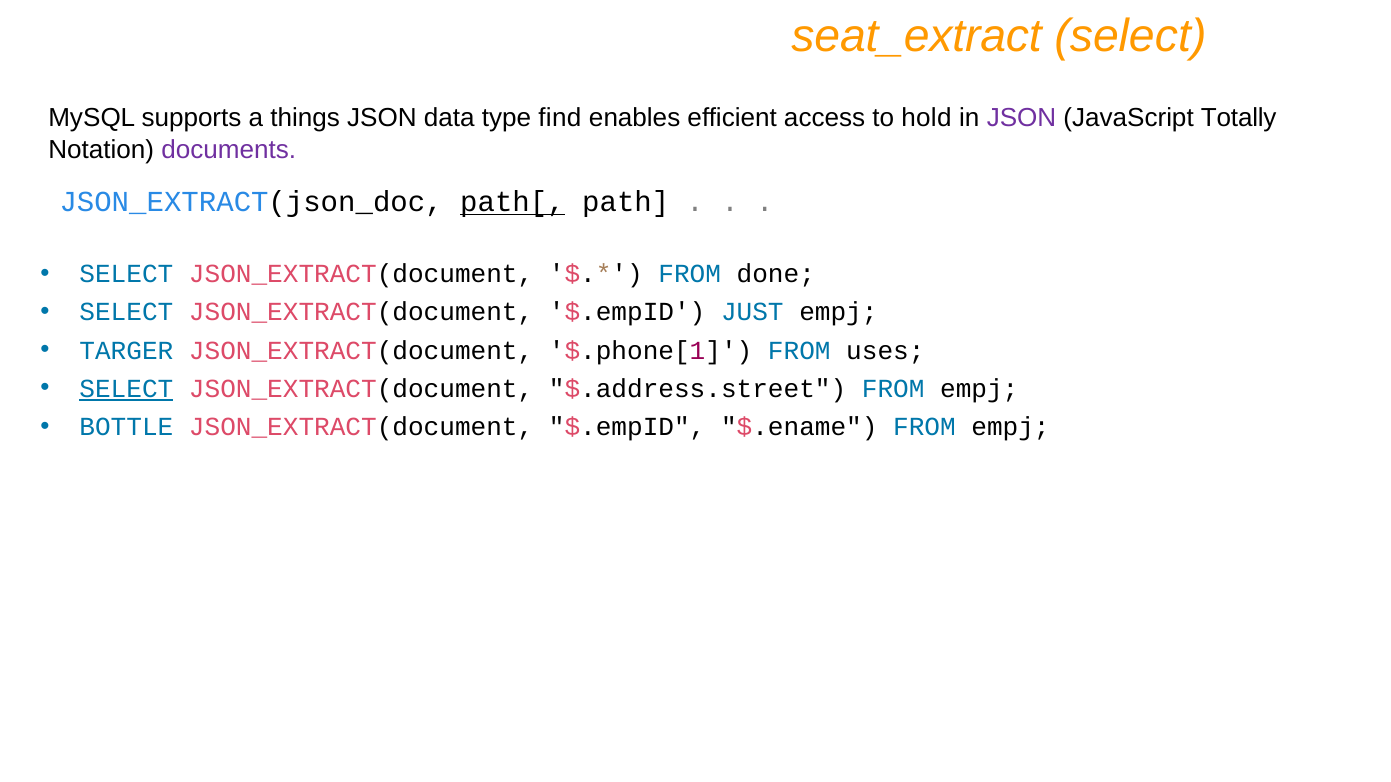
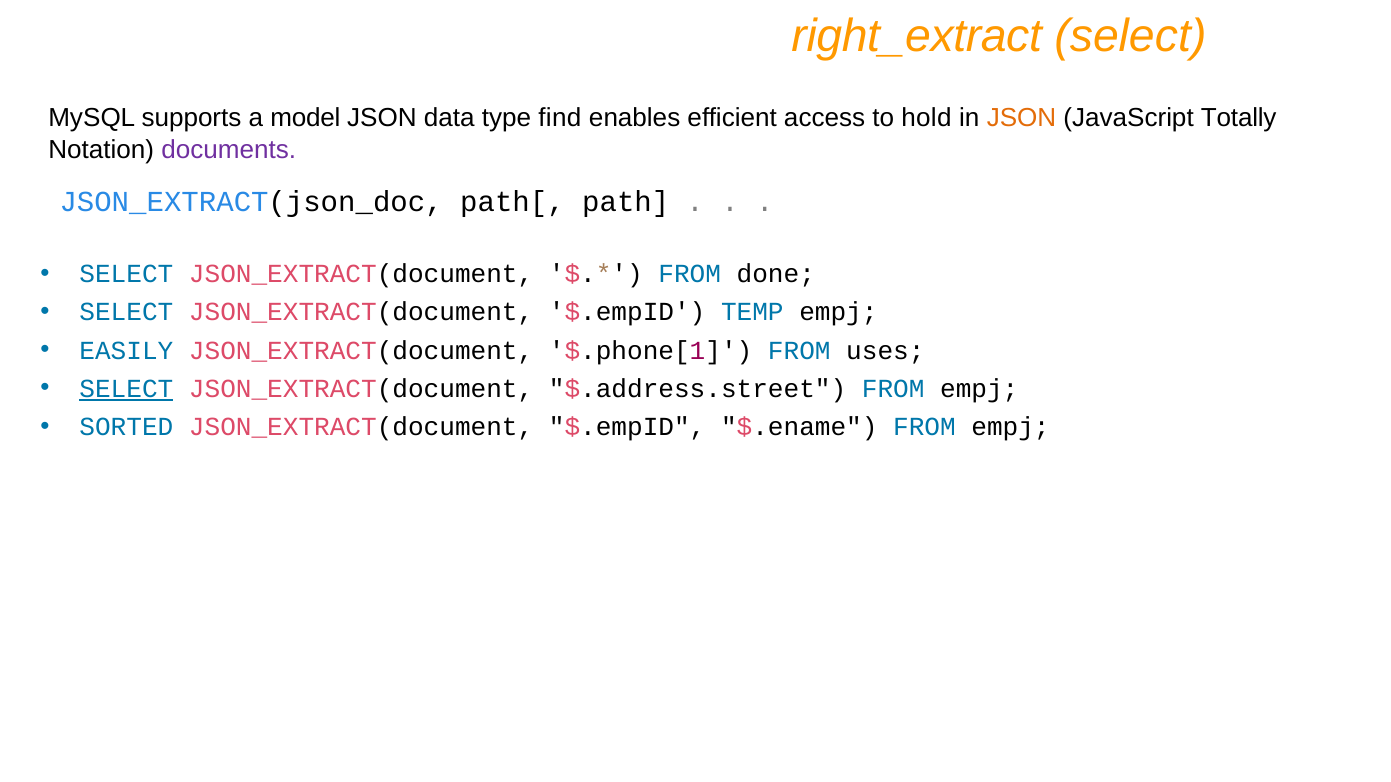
seat_extract: seat_extract -> right_extract
things: things -> model
JSON at (1022, 118) colour: purple -> orange
path[ underline: present -> none
JUST: JUST -> TEMP
TARGER: TARGER -> EASILY
BOTTLE: BOTTLE -> SORTED
